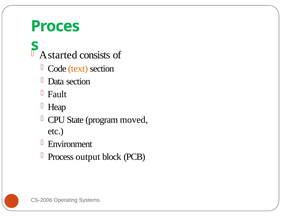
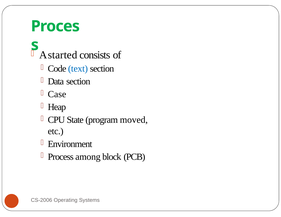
text colour: orange -> blue
Fault: Fault -> Case
output: output -> among
